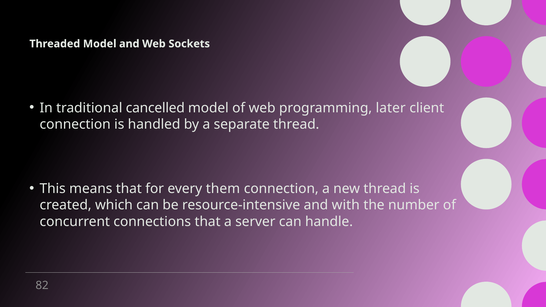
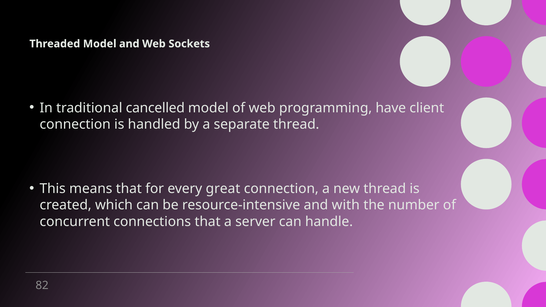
later: later -> have
them: them -> great
